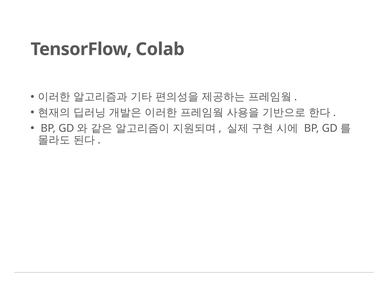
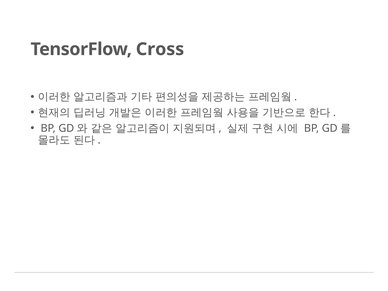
Colab: Colab -> Cross
